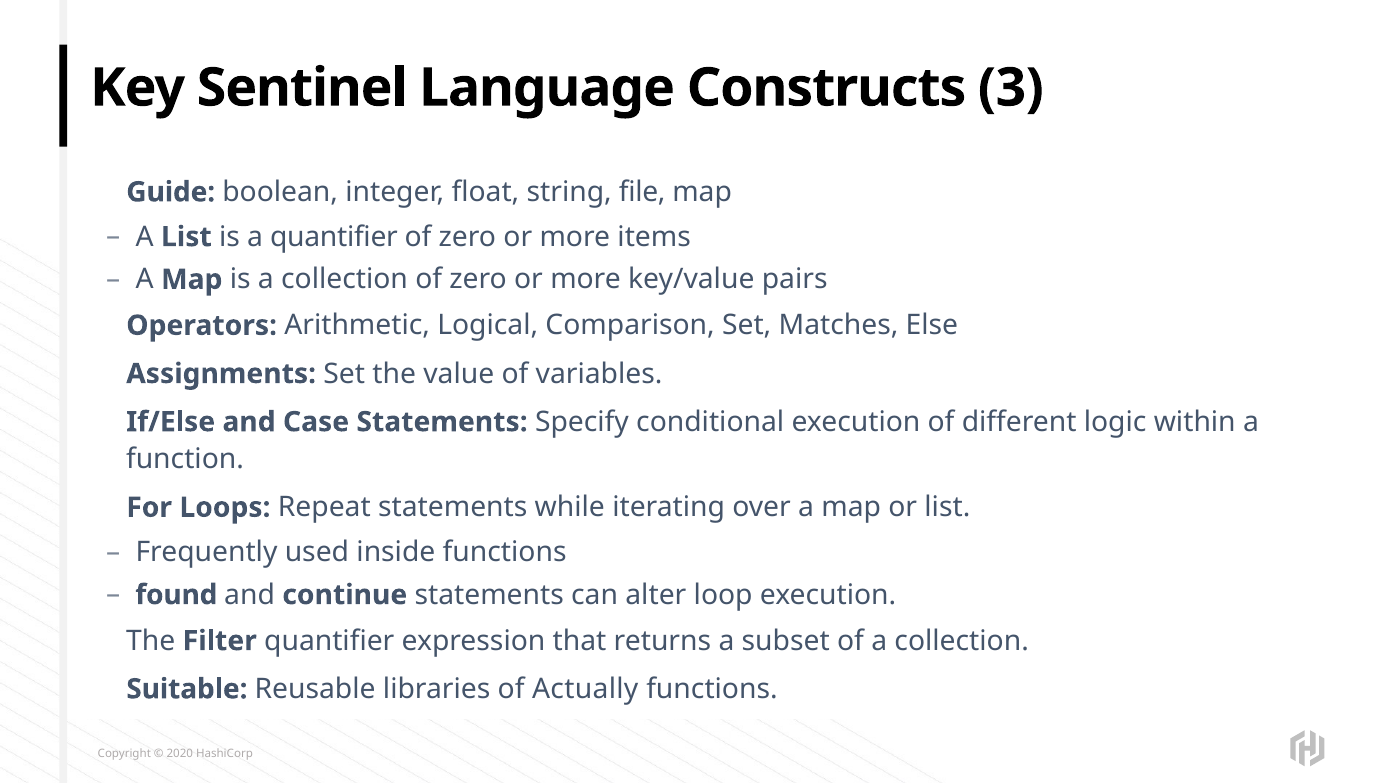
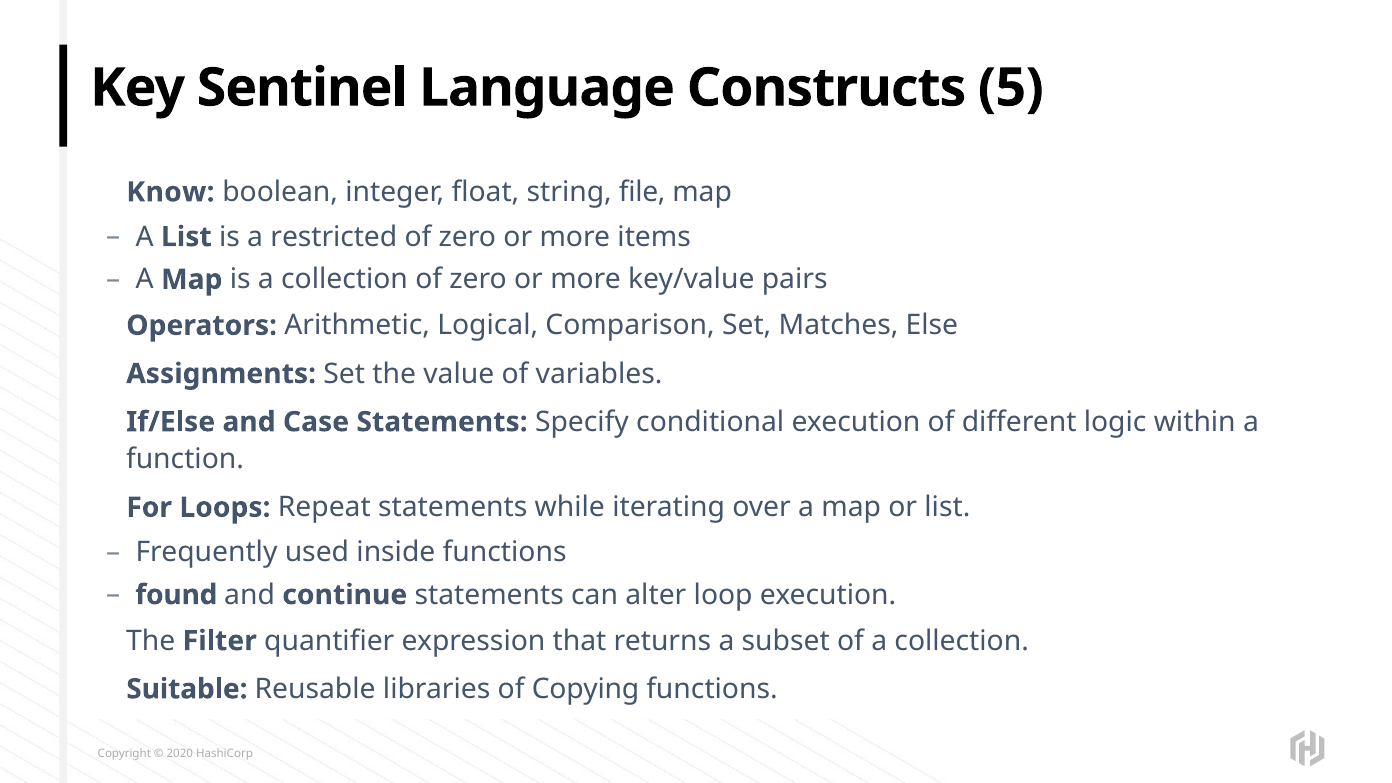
3: 3 -> 5
Guide: Guide -> Know
a quantifier: quantifier -> restricted
Actually: Actually -> Copying
